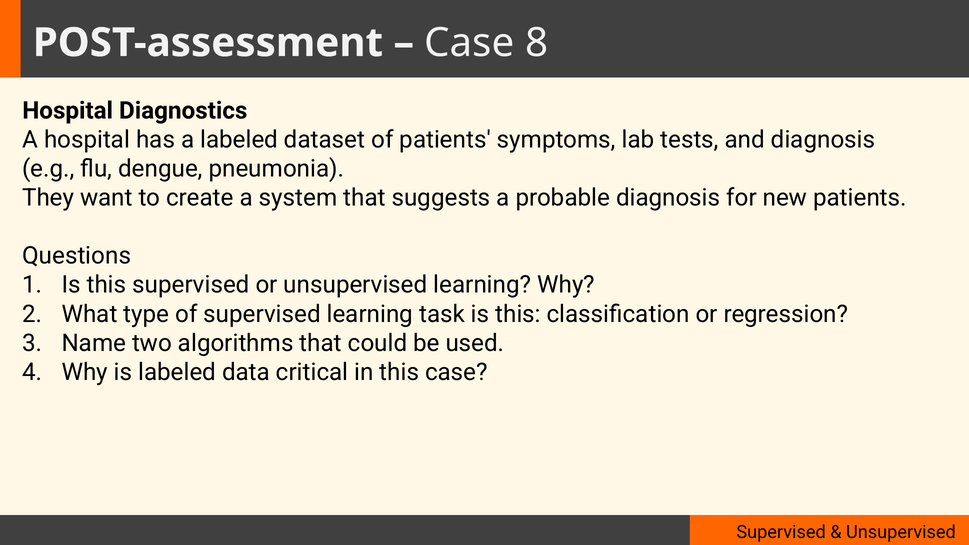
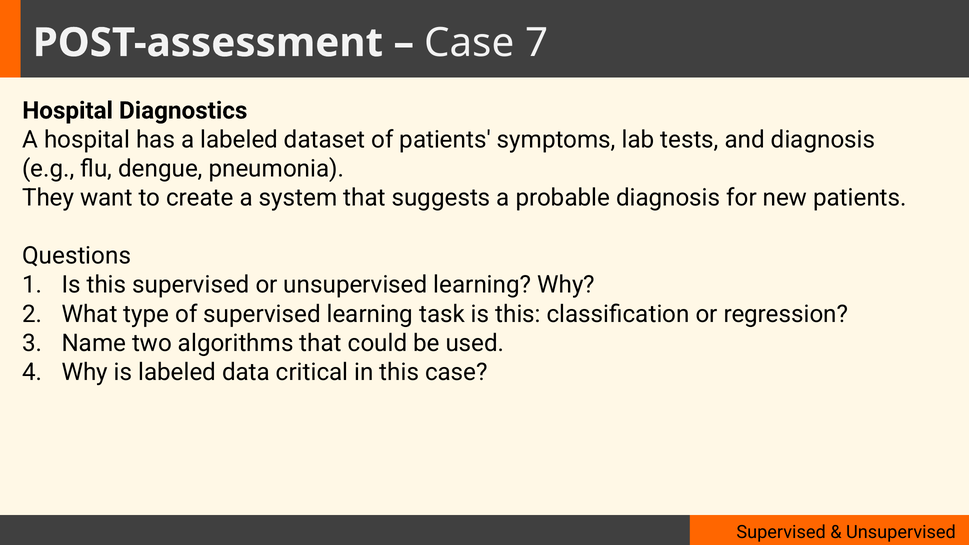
8: 8 -> 7
